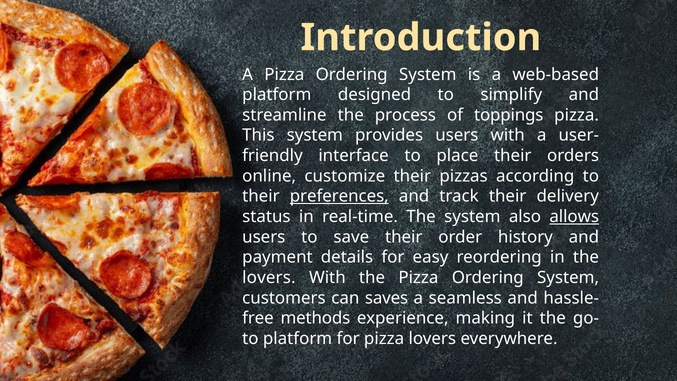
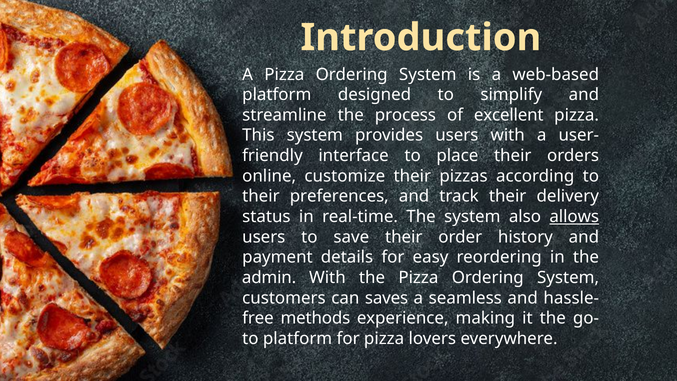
toppings: toppings -> excellent
preferences underline: present -> none
lovers at (269, 277): lovers -> admin
